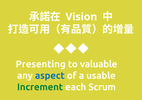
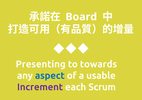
Vision: Vision -> Board
valuable: valuable -> towards
Increment colour: green -> purple
